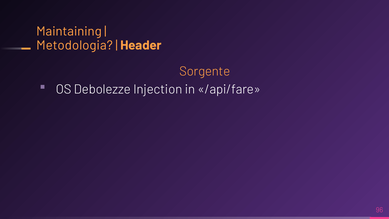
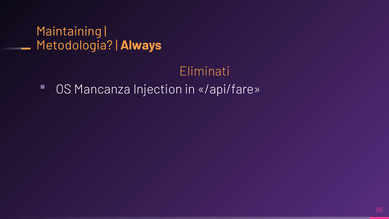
Header: Header -> Always
Sorgente: Sorgente -> Eliminati
Debolezze: Debolezze -> Mancanza
